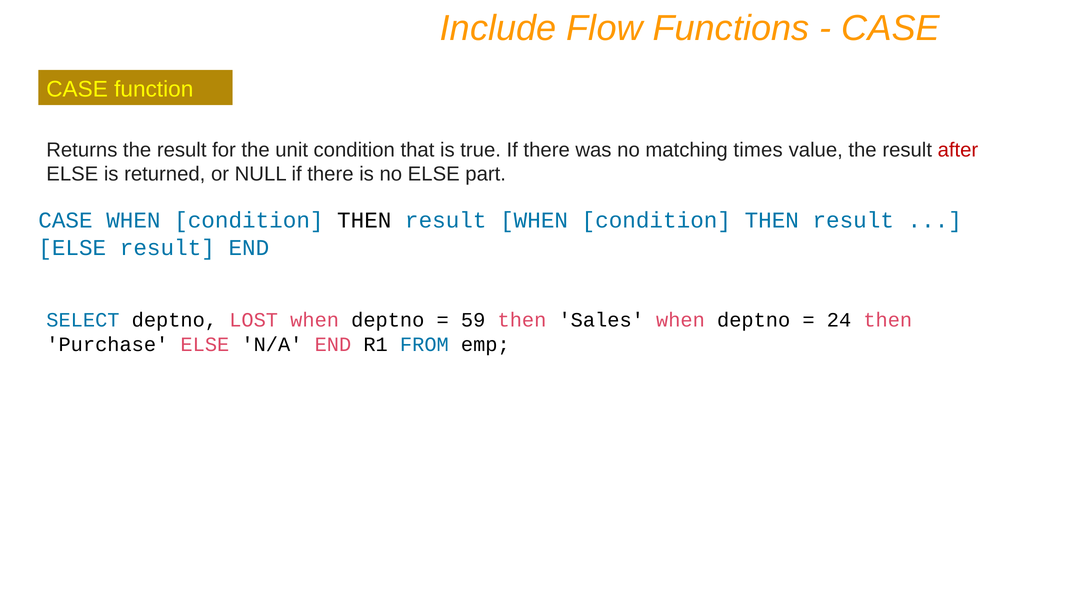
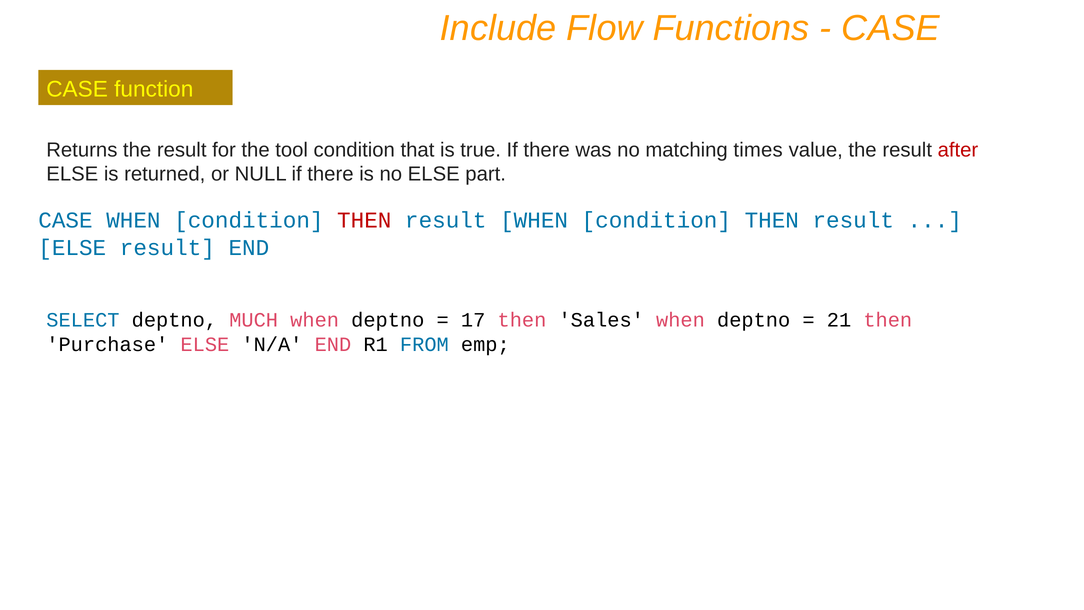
unit: unit -> tool
THEN at (364, 220) colour: black -> red
LOST: LOST -> MUCH
59: 59 -> 17
24: 24 -> 21
